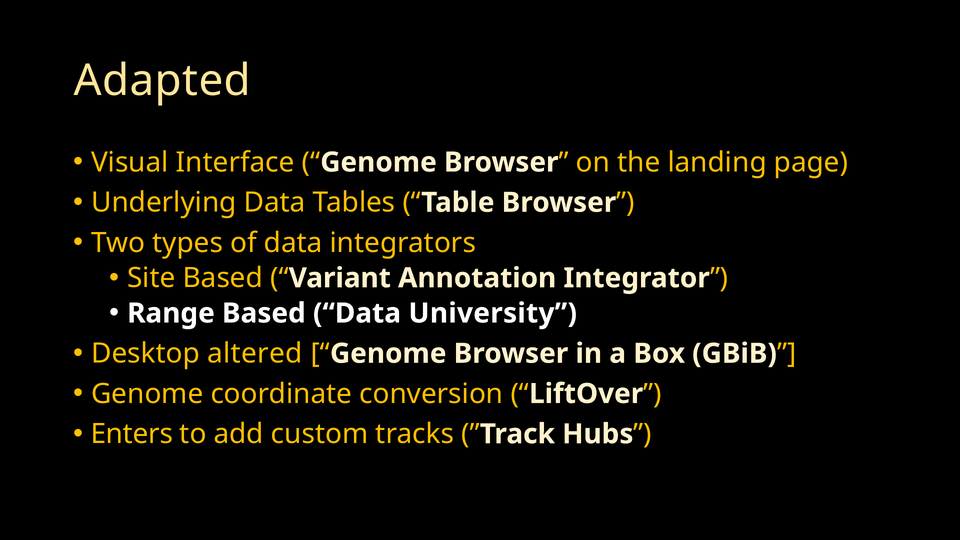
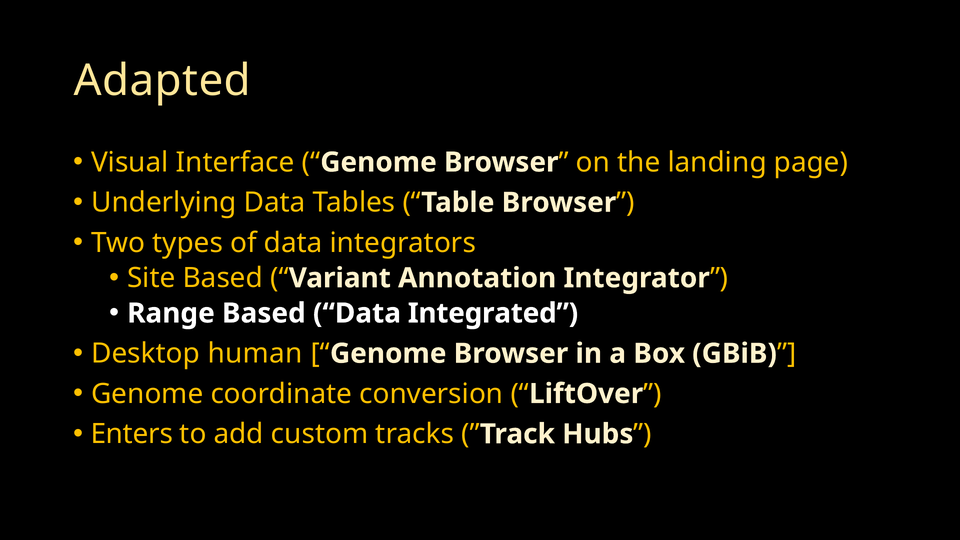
University: University -> Integrated
altered: altered -> human
